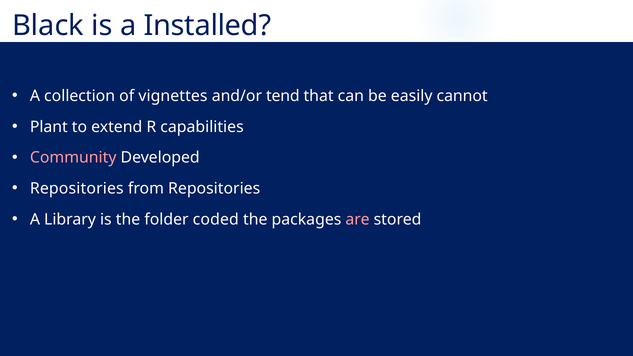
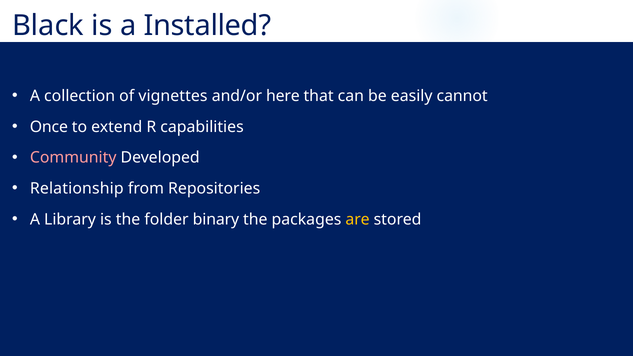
tend: tend -> here
Plant: Plant -> Once
Repositories at (77, 189): Repositories -> Relationship
coded: coded -> binary
are colour: pink -> yellow
